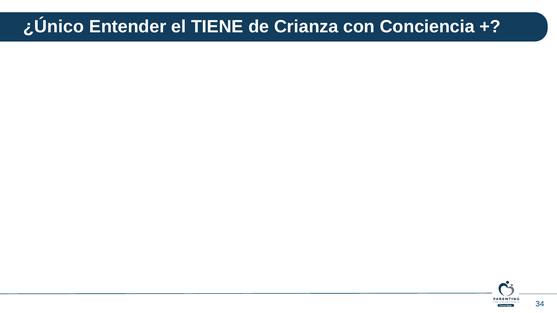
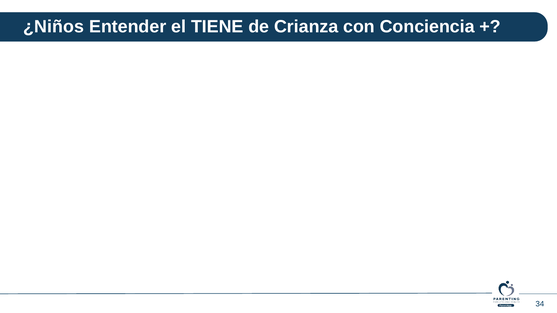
¿Único: ¿Único -> ¿Niños
